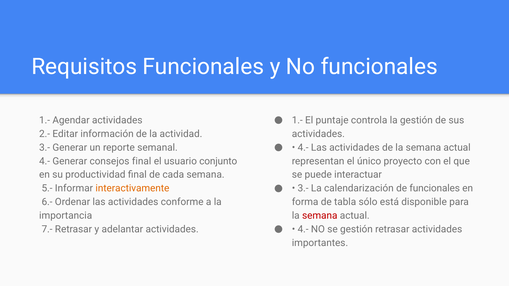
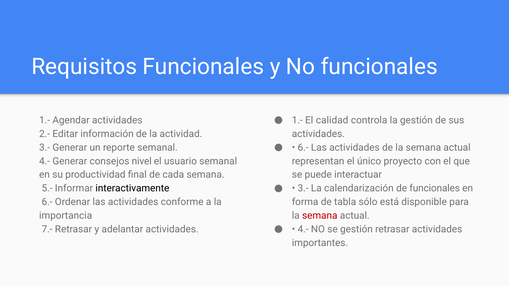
puntaje: puntaje -> calidad
4.- at (303, 148): 4.- -> 6.-
consejos final: final -> nivel
usuario conjunto: conjunto -> semanal
interactivamente colour: orange -> black
